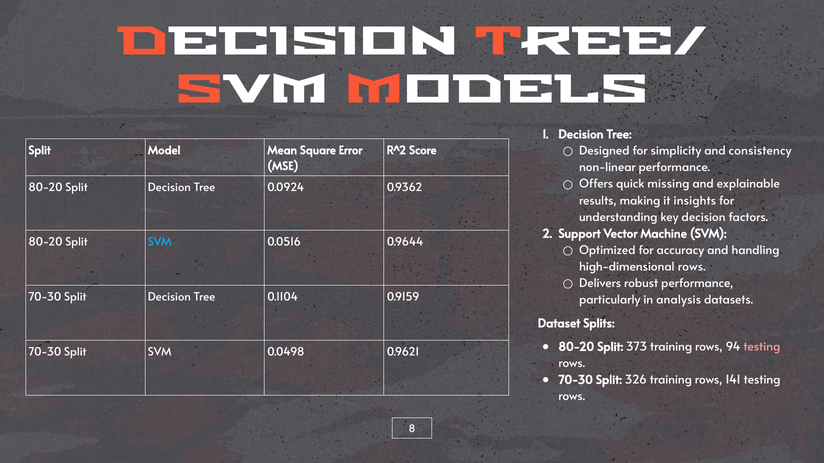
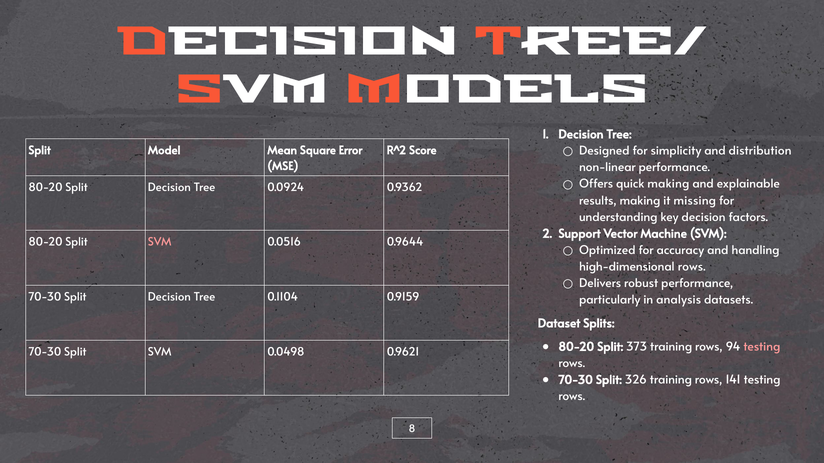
consistency: consistency -> distribution
quick missing: missing -> making
insights: insights -> missing
SVM at (160, 242) colour: light blue -> pink
